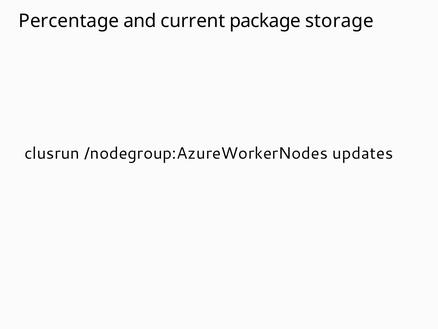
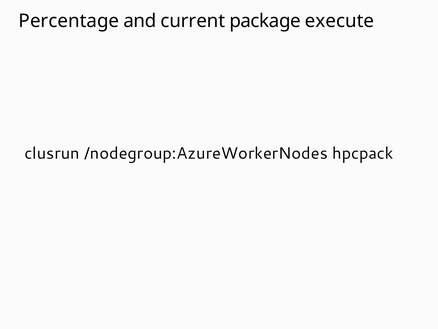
storage: storage -> execute
updates: updates -> hpcpack
